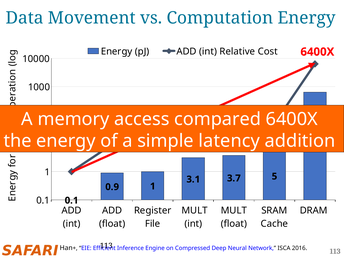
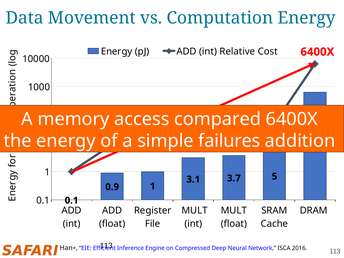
latency: latency -> failures
